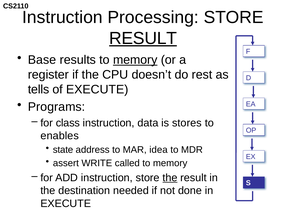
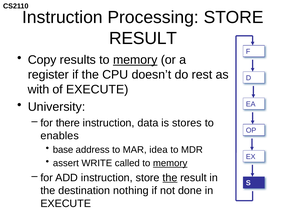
RESULT at (143, 38) underline: present -> none
Base: Base -> Copy
tells: tells -> with
Programs: Programs -> University
class: class -> there
state: state -> base
memory at (170, 163) underline: none -> present
needed: needed -> nothing
